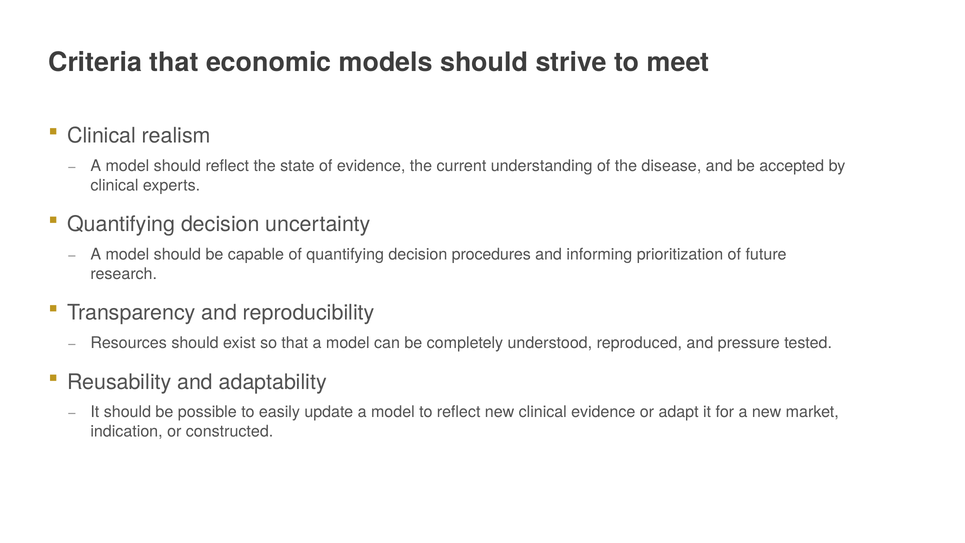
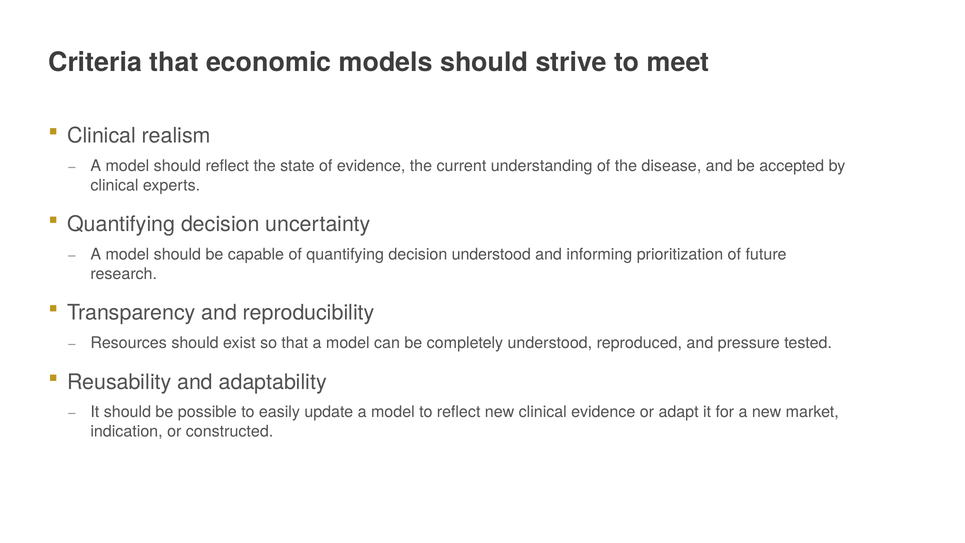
decision procedures: procedures -> understood
